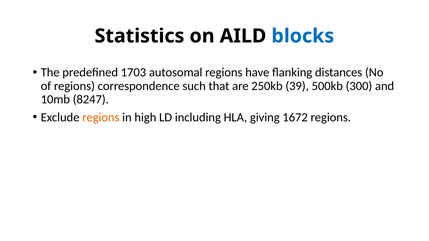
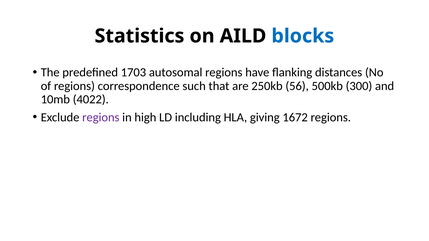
39: 39 -> 56
8247: 8247 -> 4022
regions at (101, 117) colour: orange -> purple
